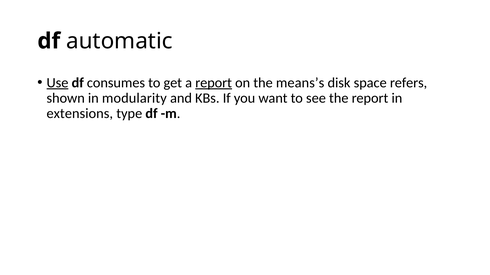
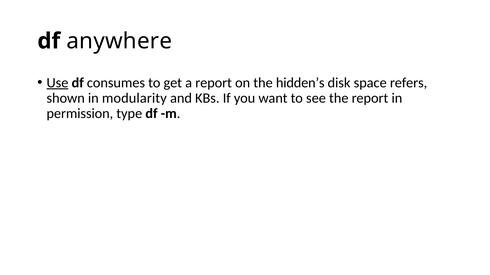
automatic: automatic -> anywhere
report at (214, 83) underline: present -> none
means’s: means’s -> hidden’s
extensions: extensions -> permission
